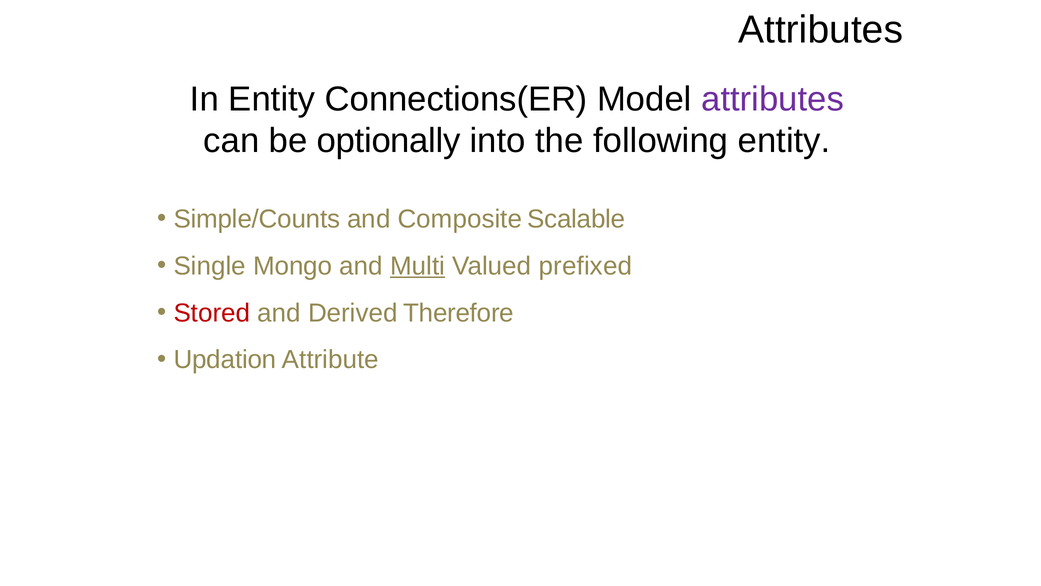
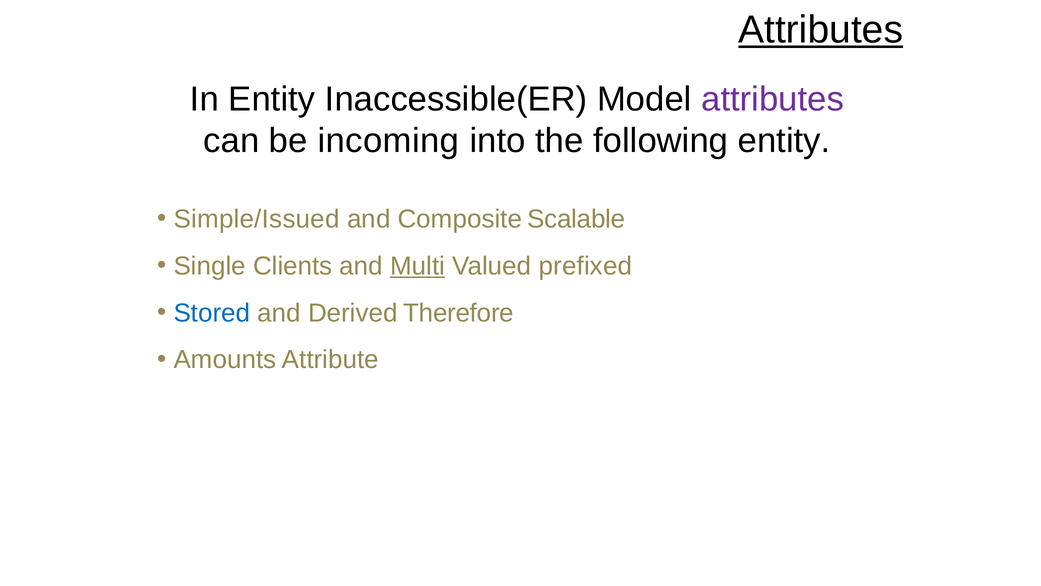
Attributes at (821, 30) underline: none -> present
Connections(ER: Connections(ER -> Inaccessible(ER
optionally: optionally -> incoming
Simple/Counts: Simple/Counts -> Simple/Issued
Mongo: Mongo -> Clients
Stored colour: red -> blue
Updation: Updation -> Amounts
